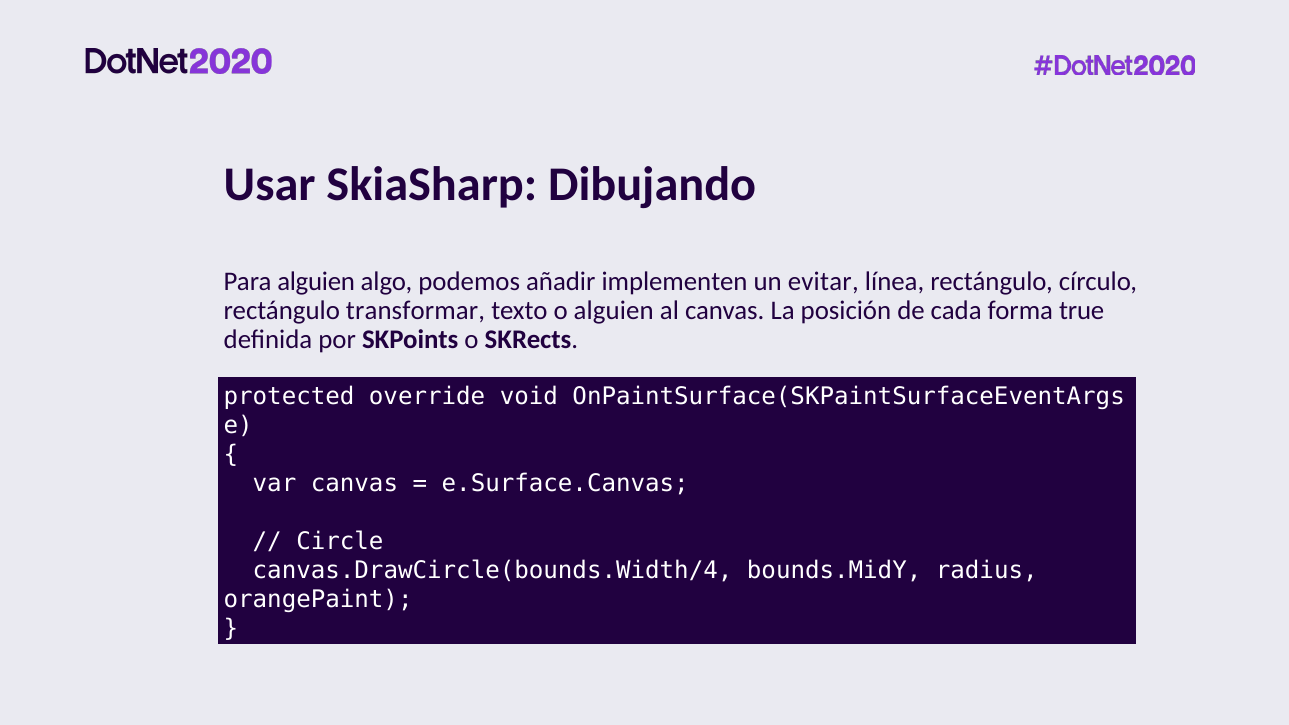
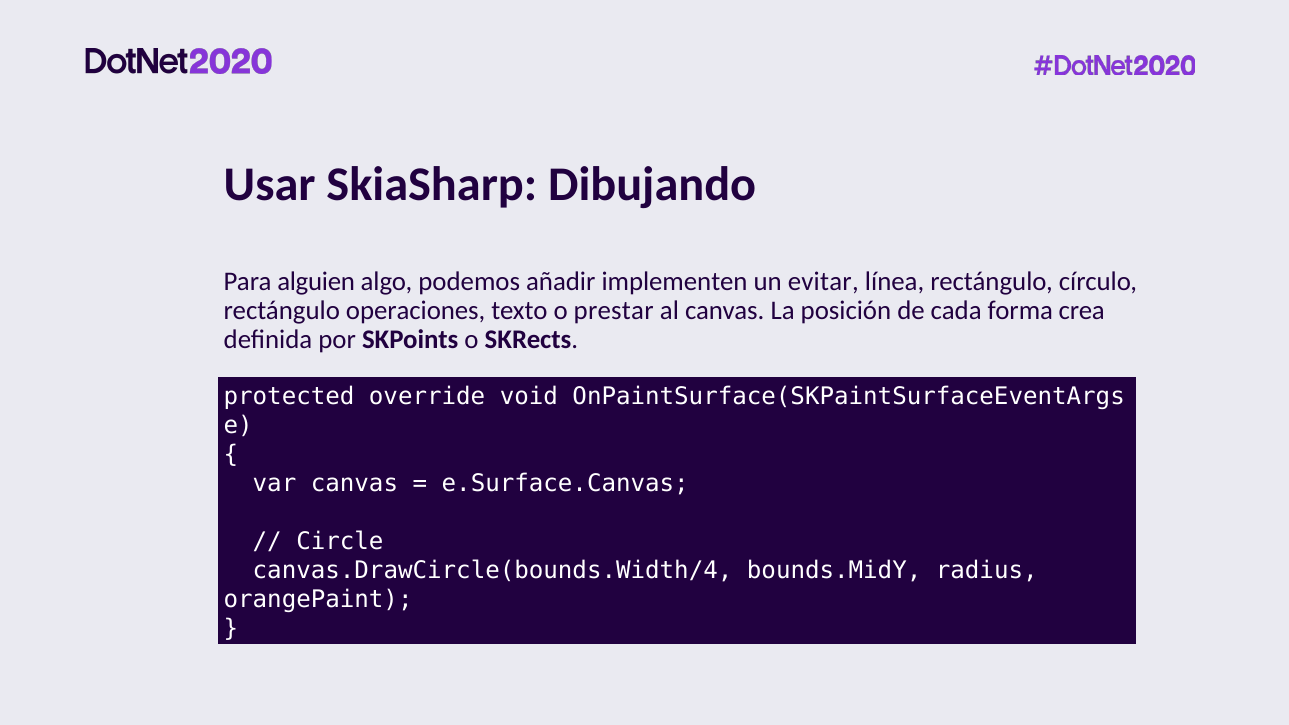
transformar: transformar -> operaciones
o alguien: alguien -> prestar
true: true -> crea
